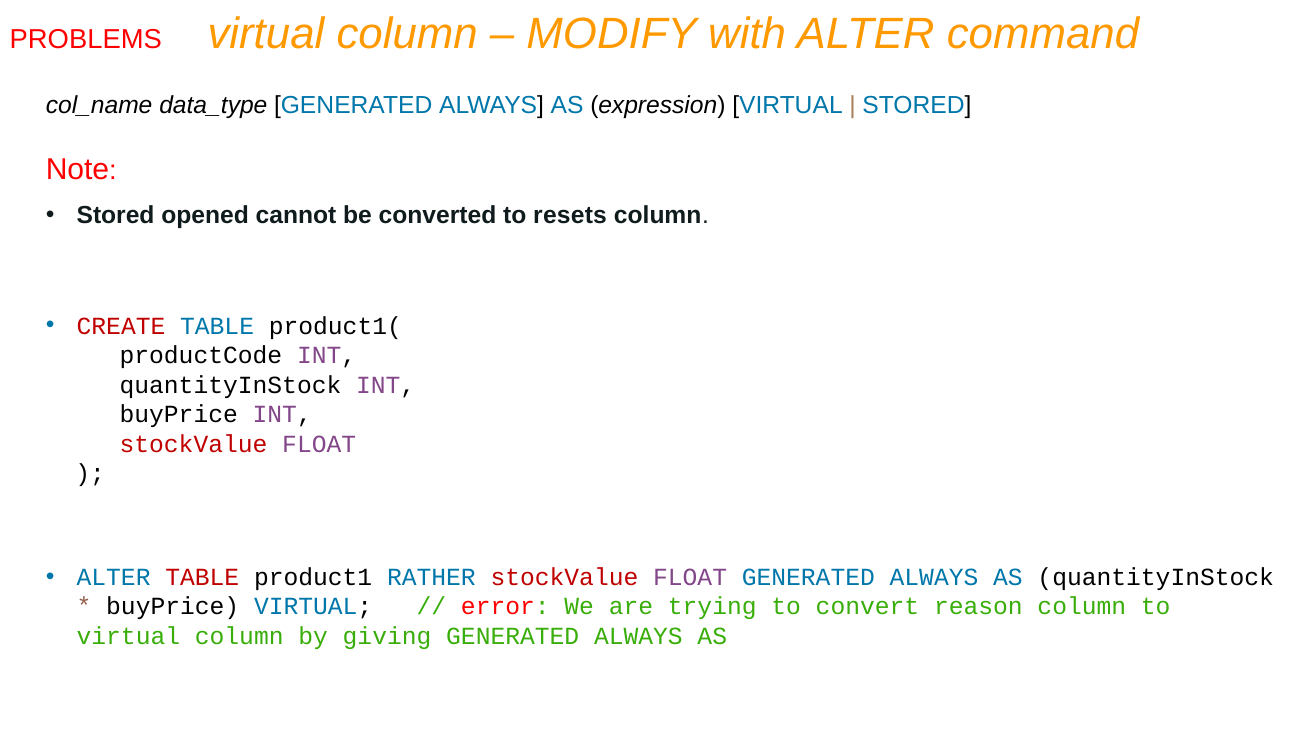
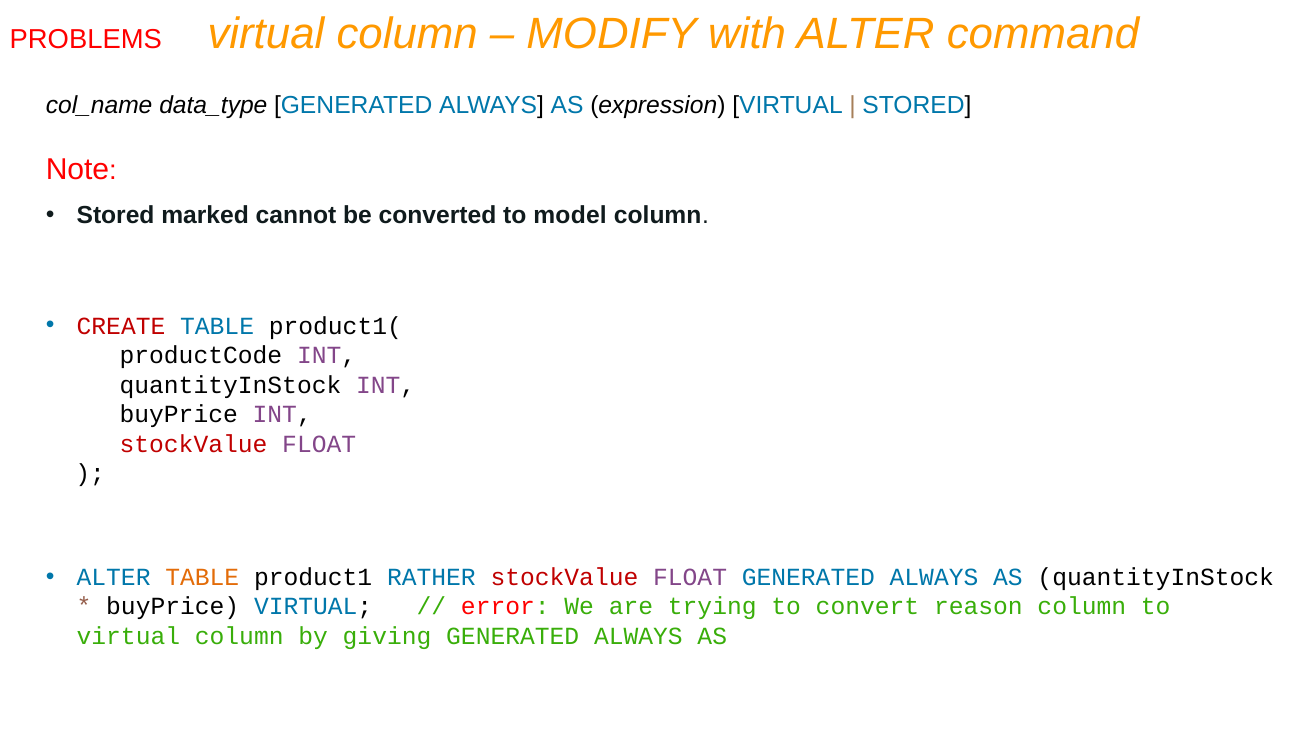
opened: opened -> marked
resets: resets -> model
TABLE at (202, 577) colour: red -> orange
